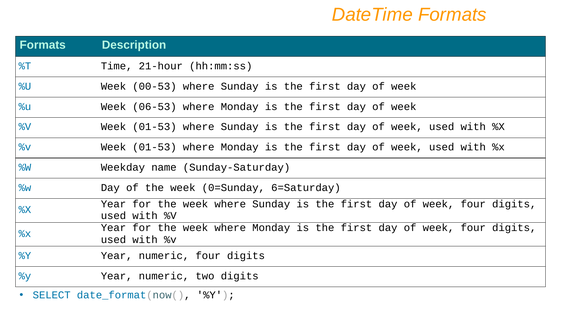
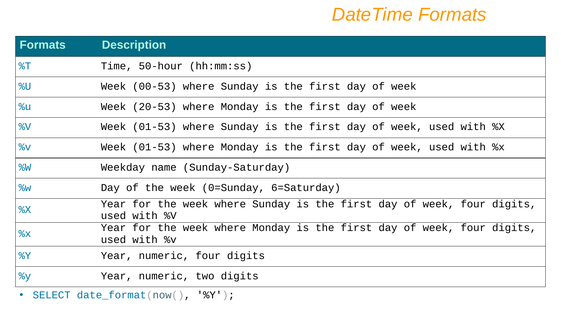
21-hour: 21-hour -> 50-hour
06-53: 06-53 -> 20-53
